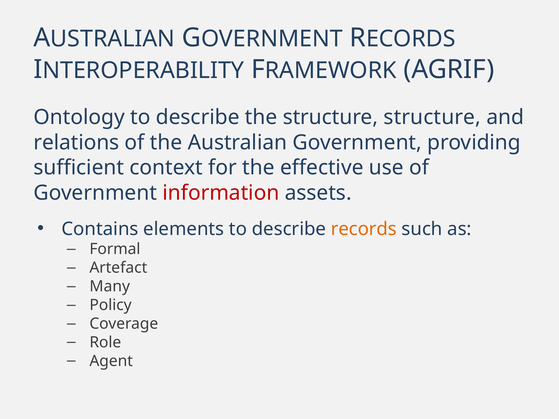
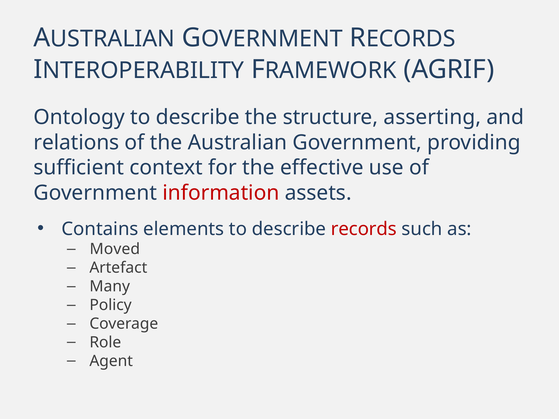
structure structure: structure -> asserting
records colour: orange -> red
Formal: Formal -> Moved
